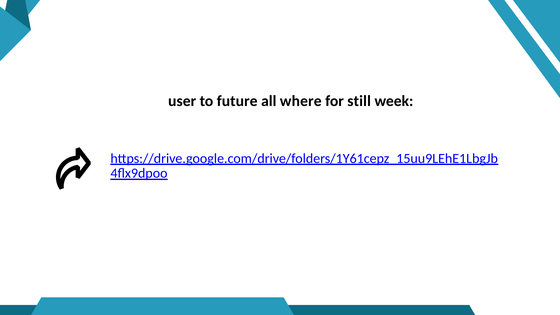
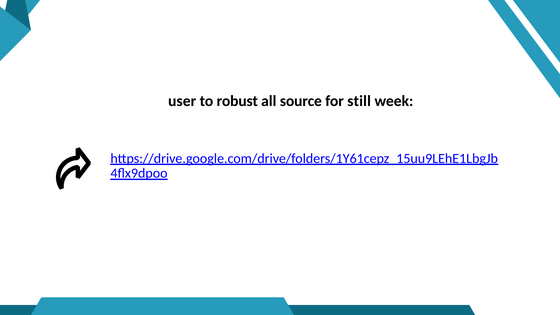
future: future -> robust
where: where -> source
